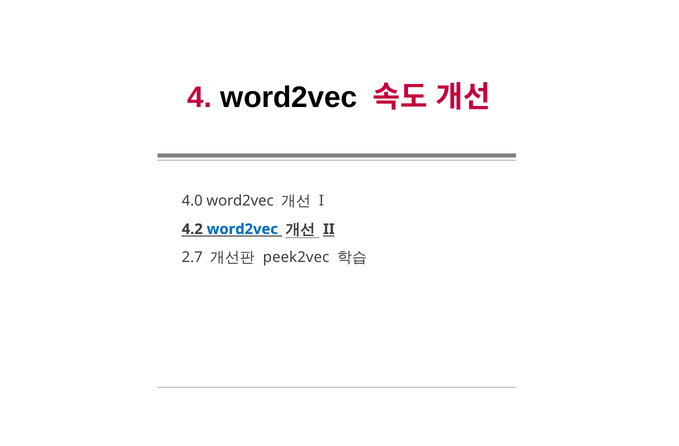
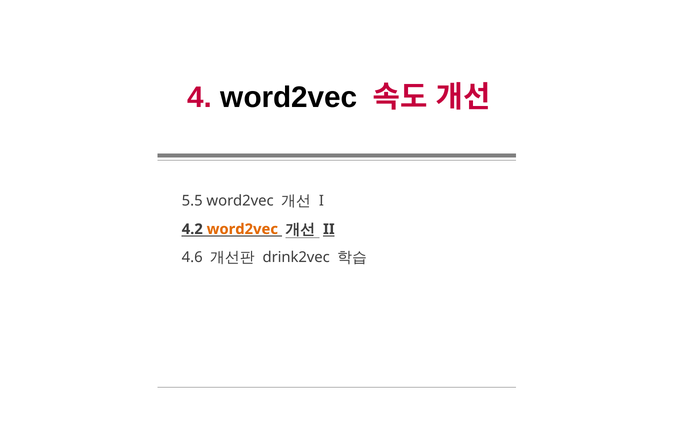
4.0: 4.0 -> 5.5
word2vec at (242, 229) colour: blue -> orange
2.7: 2.7 -> 4.6
peek2vec: peek2vec -> drink2vec
